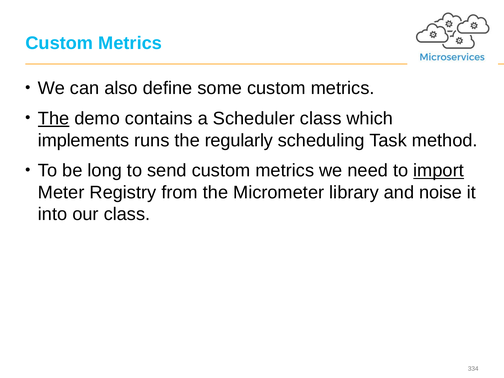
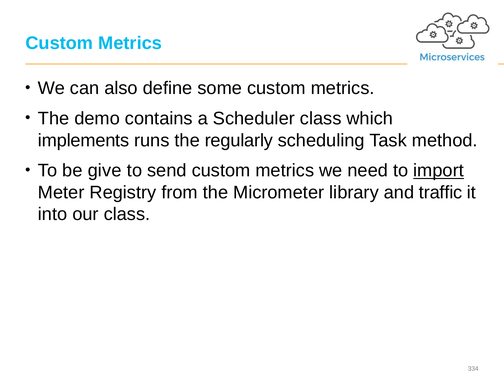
The at (54, 119) underline: present -> none
long: long -> give
noise: noise -> traffic
